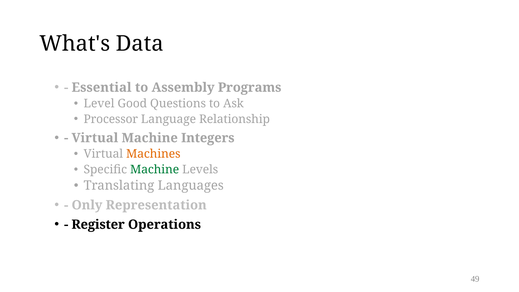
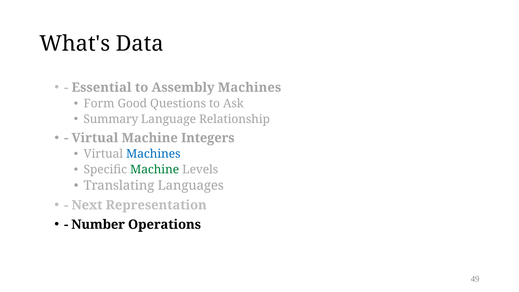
Assembly Programs: Programs -> Machines
Level: Level -> Form
Processor: Processor -> Summary
Machines at (153, 154) colour: orange -> blue
Only: Only -> Next
Register: Register -> Number
